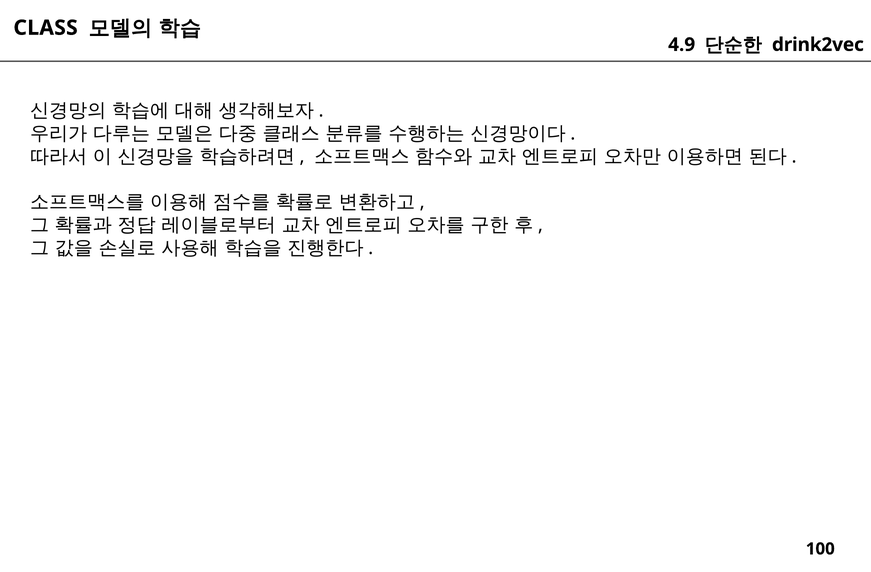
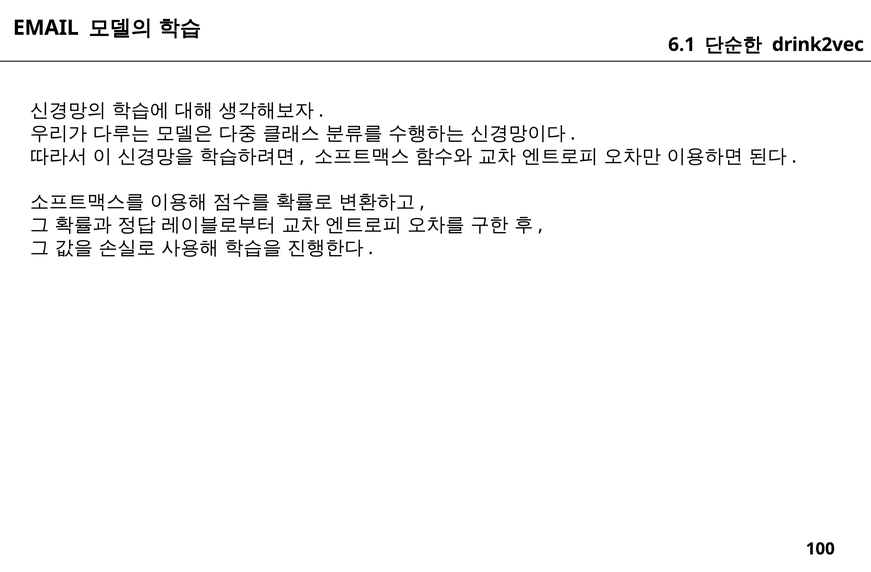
CLASS: CLASS -> EMAIL
4.9: 4.9 -> 6.1
